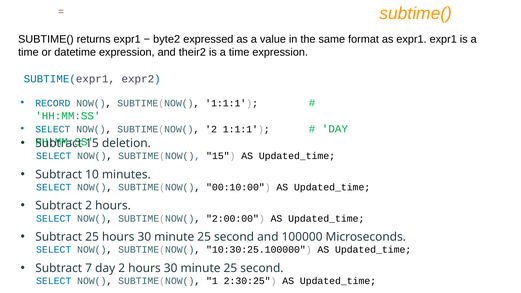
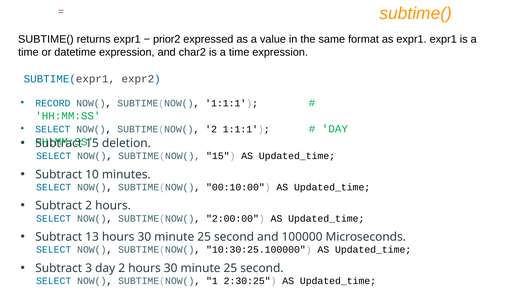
byte2: byte2 -> prior2
their2: their2 -> char2
Subtract 25: 25 -> 13
7: 7 -> 3
